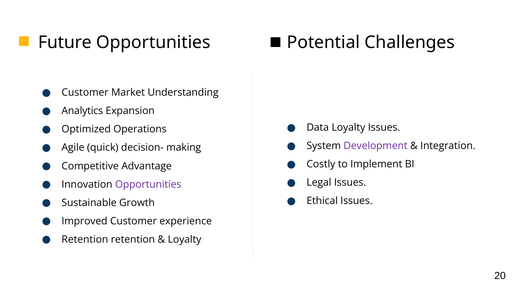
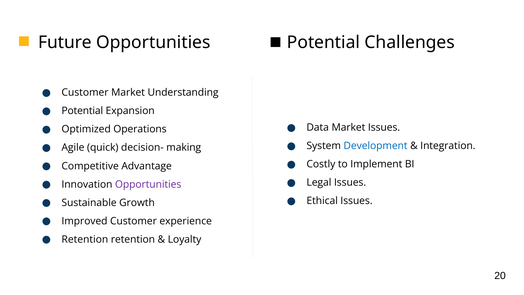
Analytics at (82, 111): Analytics -> Potential
Data Loyalty: Loyalty -> Market
Development colour: purple -> blue
